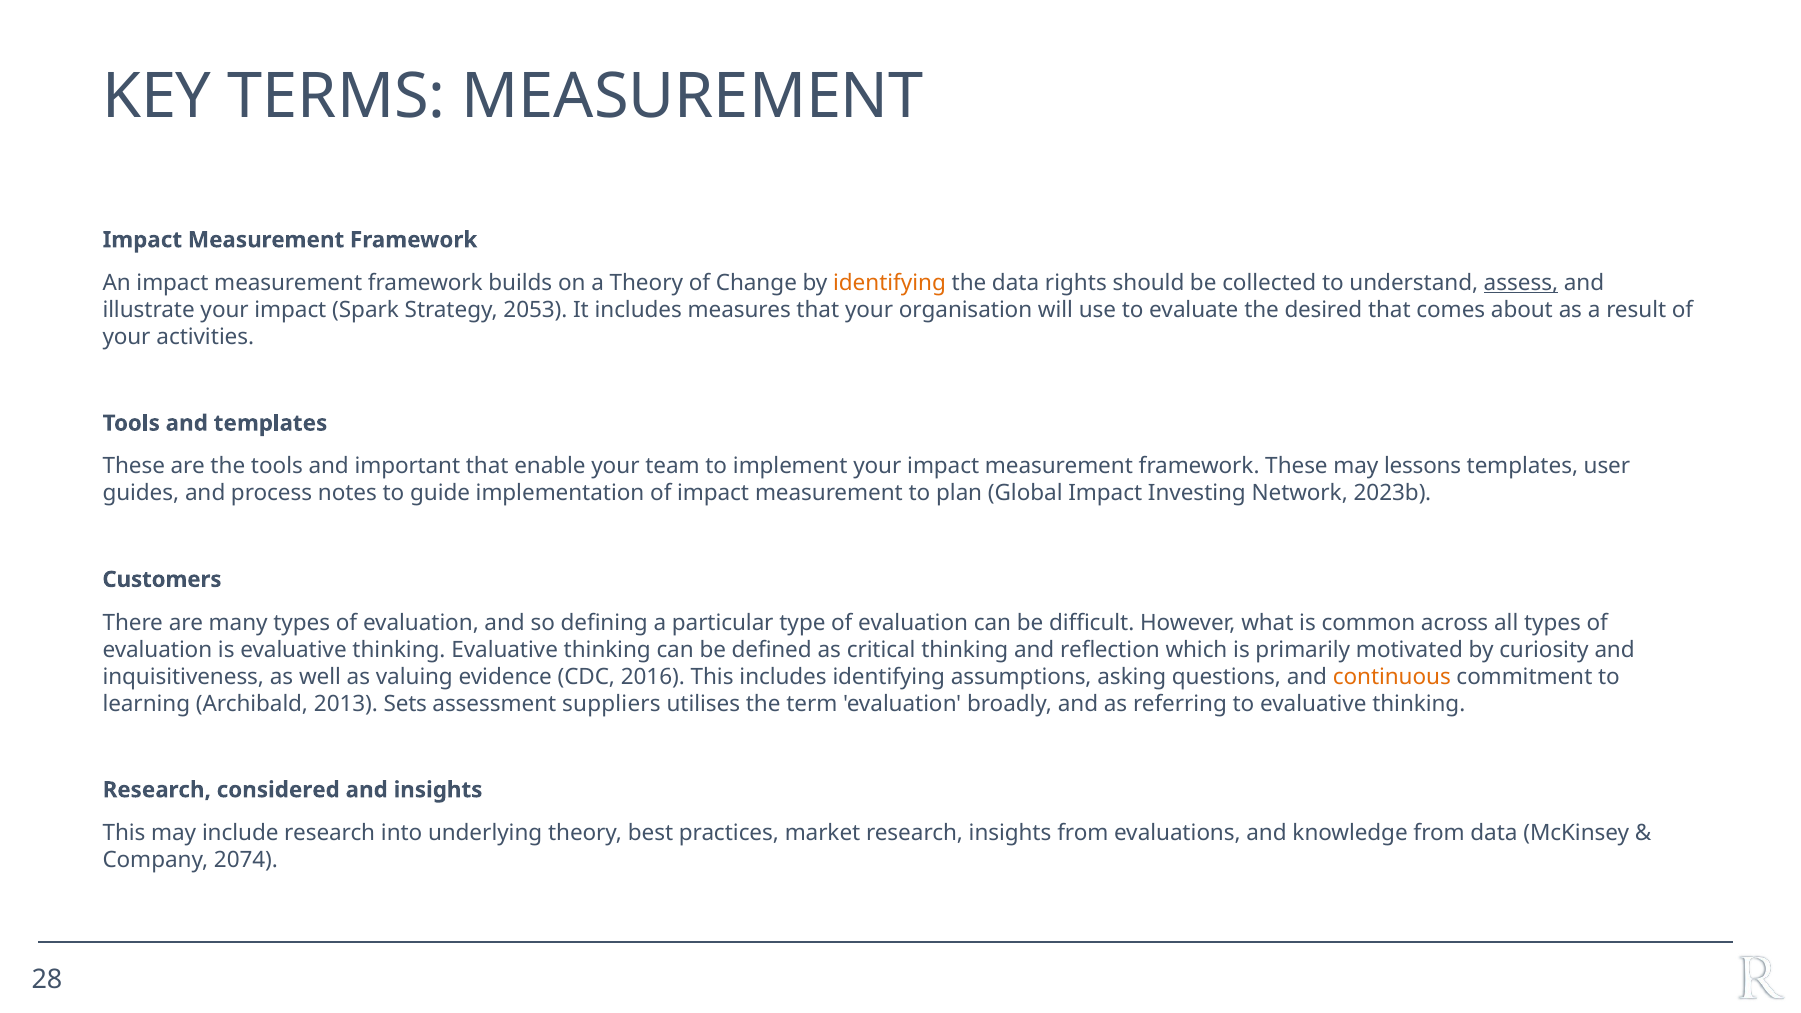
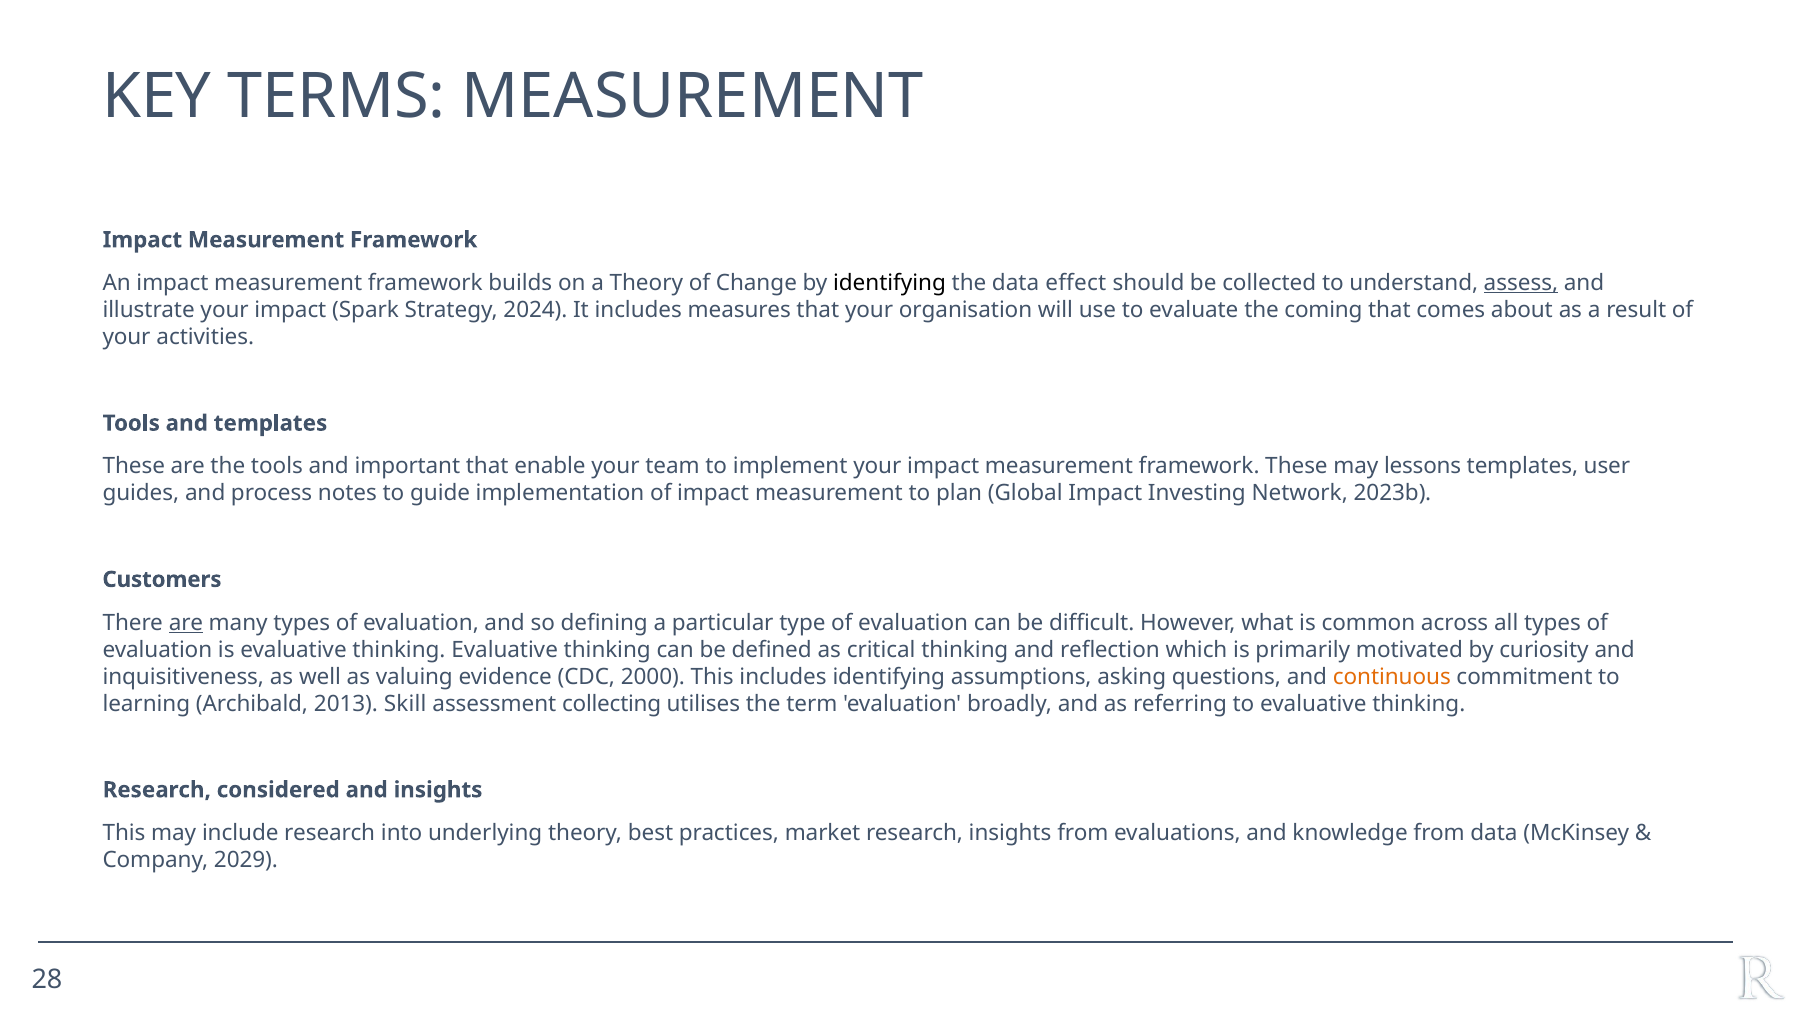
identifying at (890, 283) colour: orange -> black
rights: rights -> effect
2053: 2053 -> 2024
desired: desired -> coming
are at (186, 623) underline: none -> present
2016: 2016 -> 2000
Sets: Sets -> Skill
suppliers: suppliers -> collecting
2074: 2074 -> 2029
